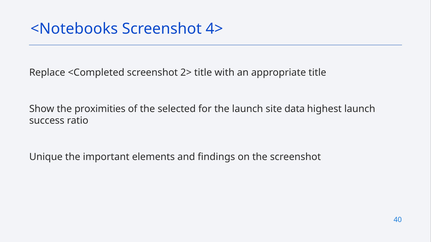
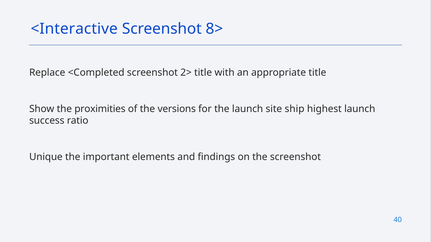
<Notebooks: <Notebooks -> <Interactive
4>: 4> -> 8>
selected: selected -> versions
data: data -> ship
